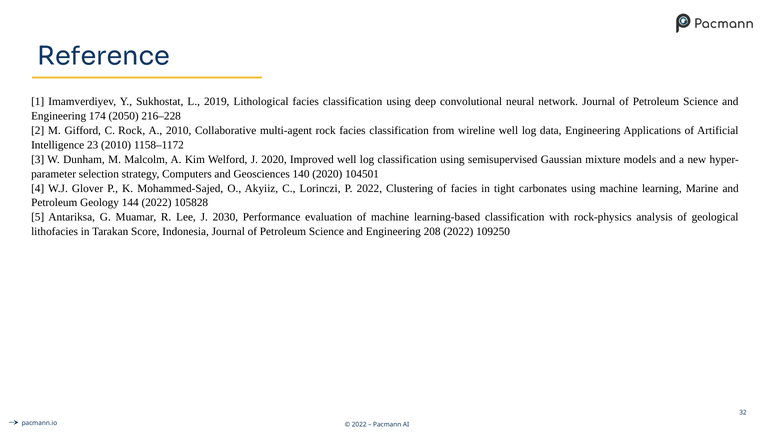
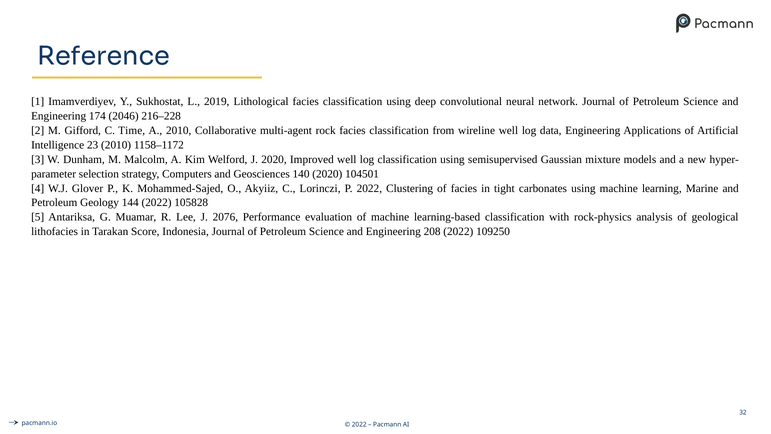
2050: 2050 -> 2046
C Rock: Rock -> Time
2030: 2030 -> 2076
